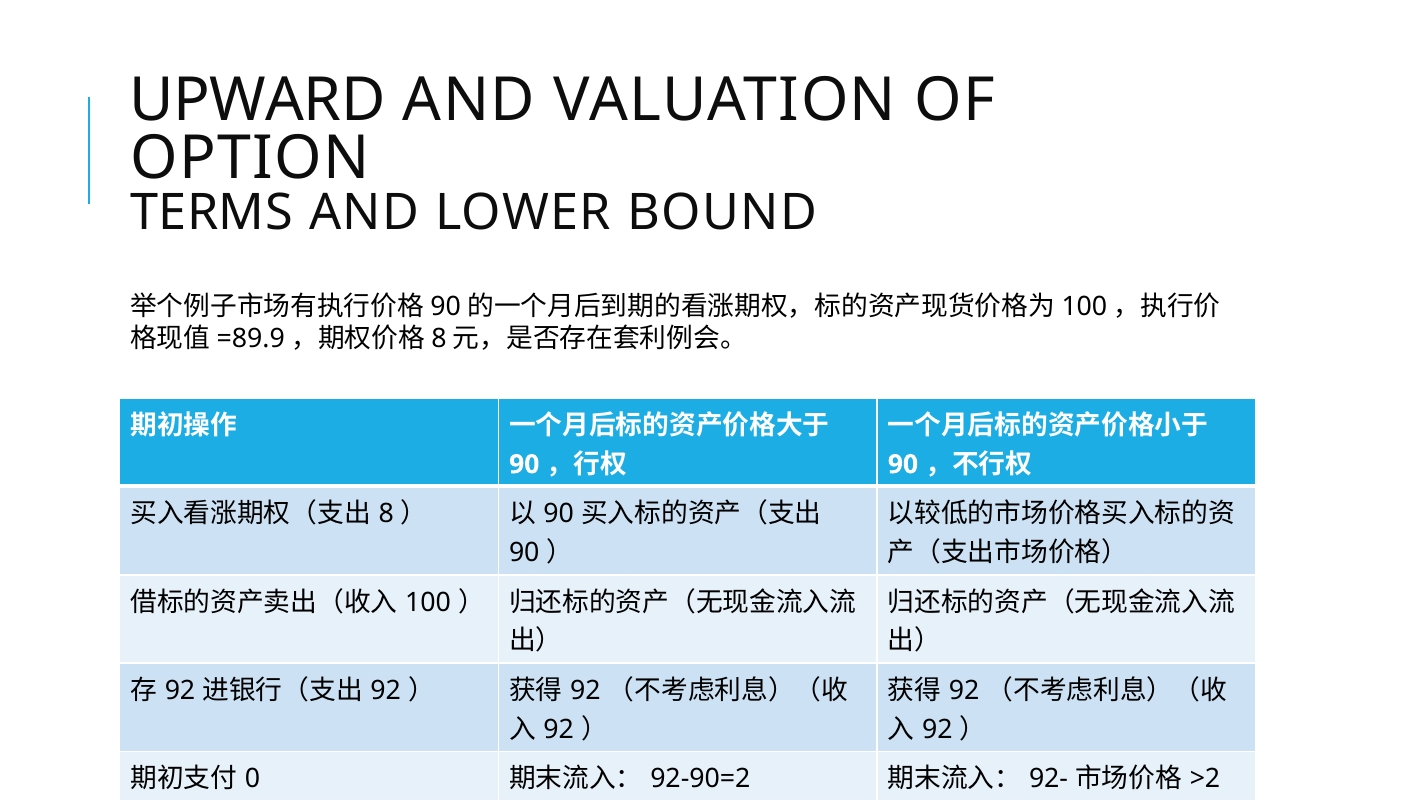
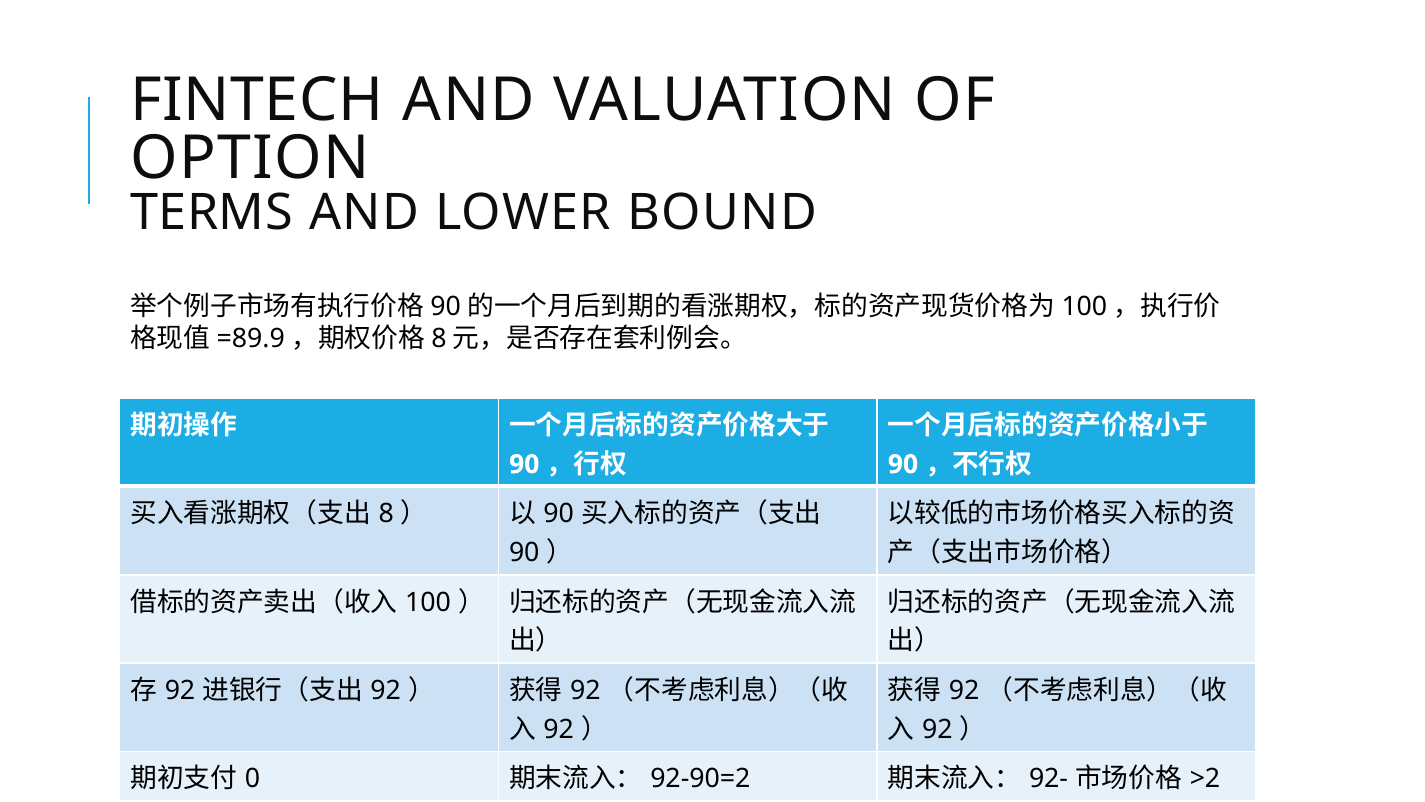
UPWARD: UPWARD -> FINTECH
